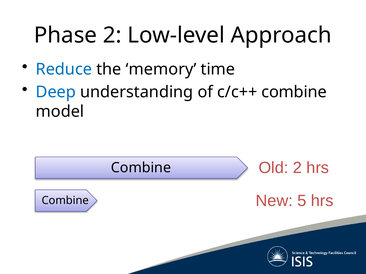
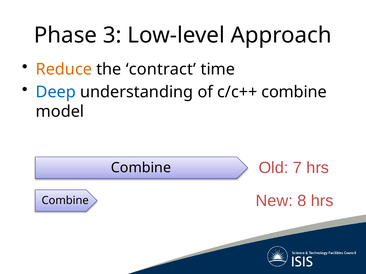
Phase 2: 2 -> 3
Reduce colour: blue -> orange
memory: memory -> contract
Old 2: 2 -> 7
5: 5 -> 8
